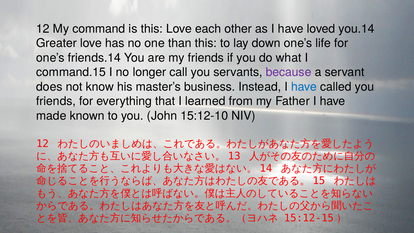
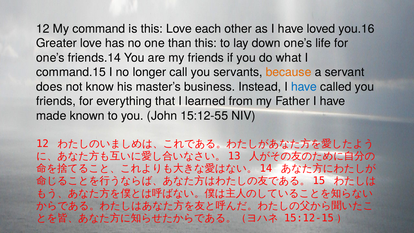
you.14: you.14 -> you.16
because colour: purple -> orange
15:12-10: 15:12-10 -> 15:12-55
